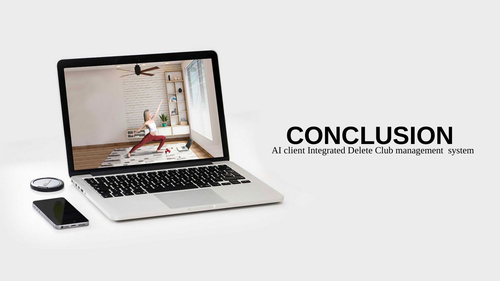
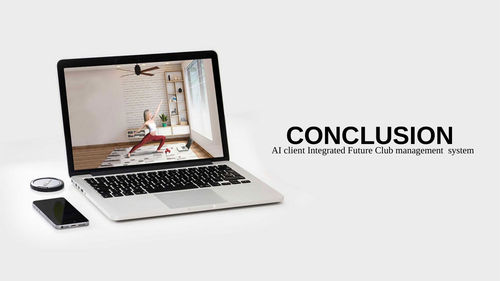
Delete: Delete -> Future
